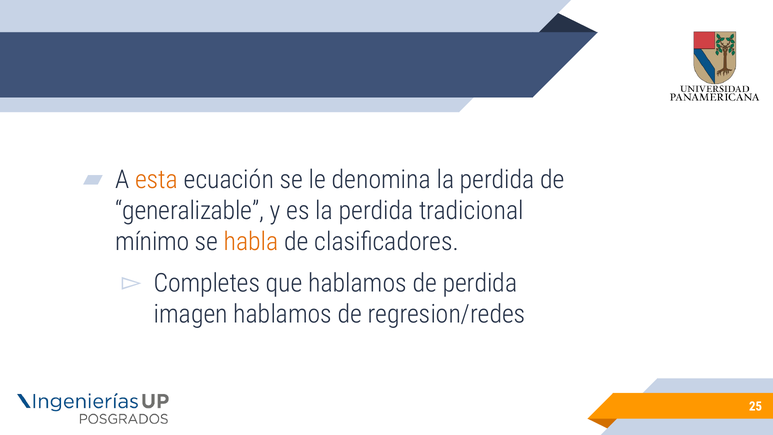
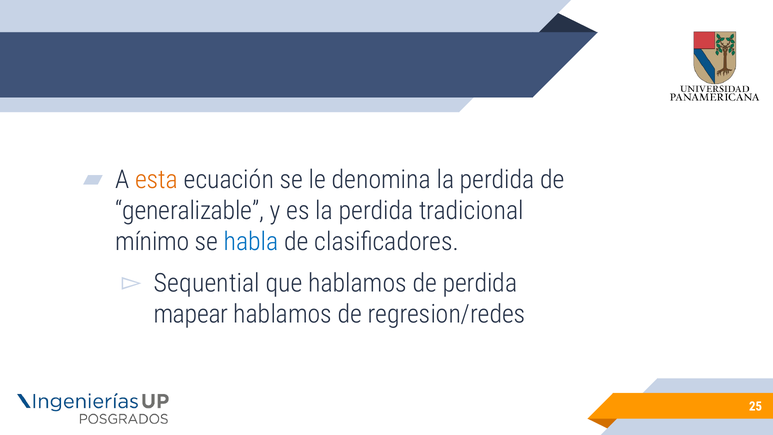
habla colour: orange -> blue
Completes: Completes -> Sequential
imagen: imagen -> mapear
